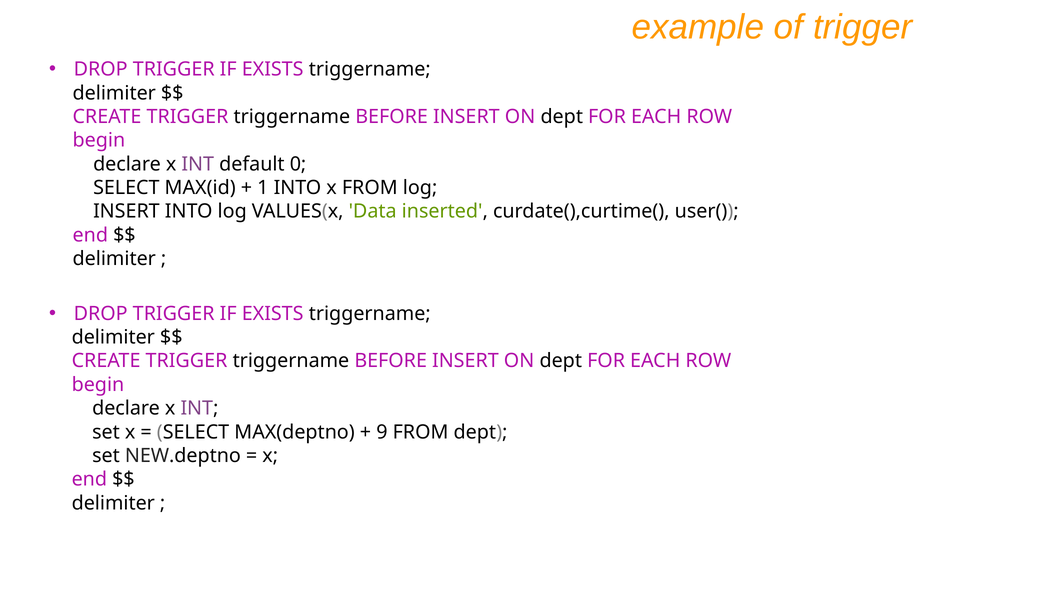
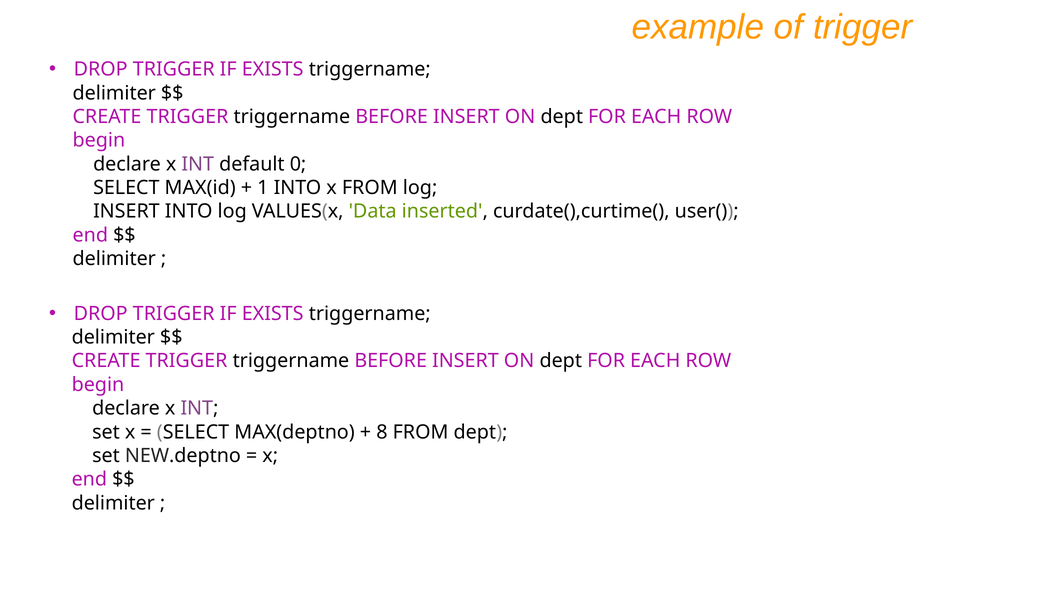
9: 9 -> 8
